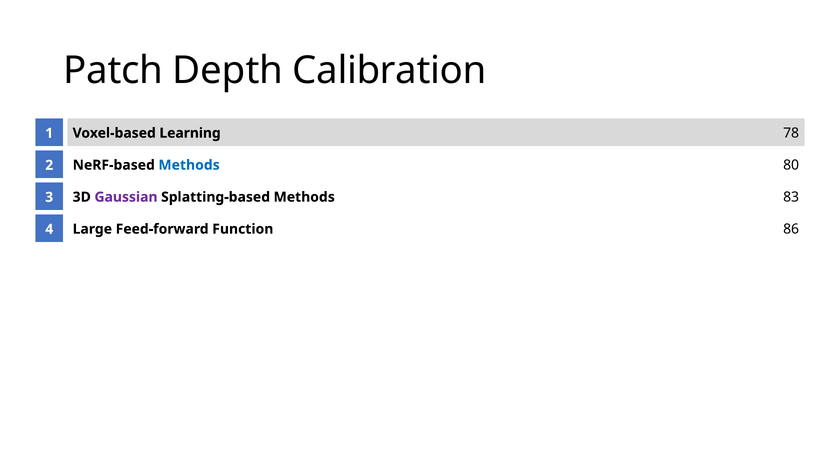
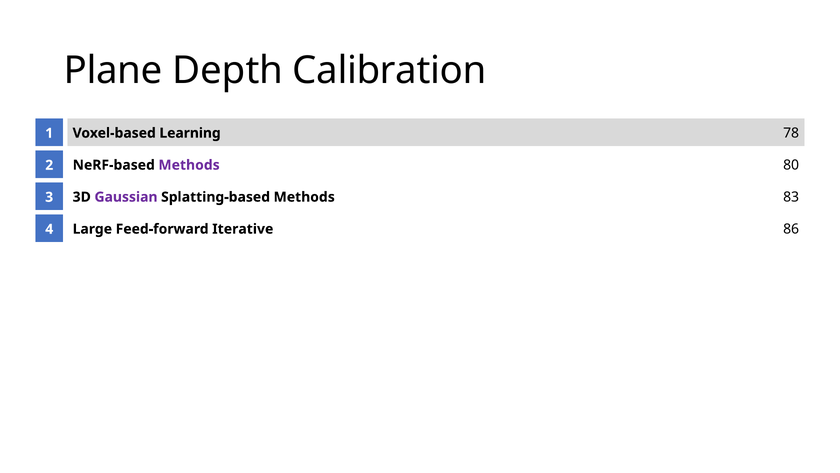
Patch: Patch -> Plane
Methods at (189, 165) colour: blue -> purple
Function: Function -> Iterative
